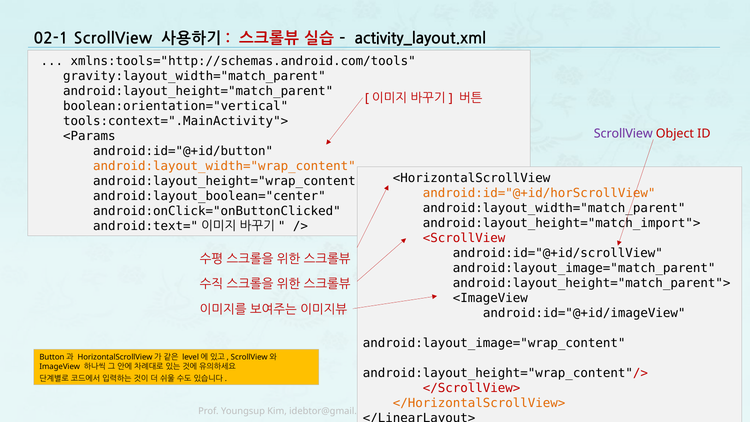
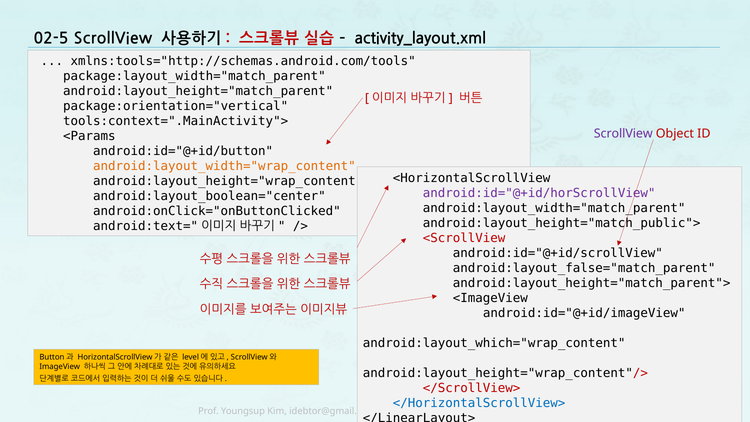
02-1: 02-1 -> 02-5
gravity:layout_width="match_parent: gravity:layout_width="match_parent -> package:layout_width="match_parent
boolean:orientation="vertical: boolean:orientation="vertical -> package:orientation="vertical
android:id="@+id/horScrollView colour: orange -> purple
android:layout_height="match_import">: android:layout_height="match_import"> -> android:layout_height="match_public">
android:layout_image="match_parent: android:layout_image="match_parent -> android:layout_false="match_parent
android:layout_image="wrap_content: android:layout_image="wrap_content -> android:layout_which="wrap_content
</HorizontalScrollView> colour: orange -> blue
